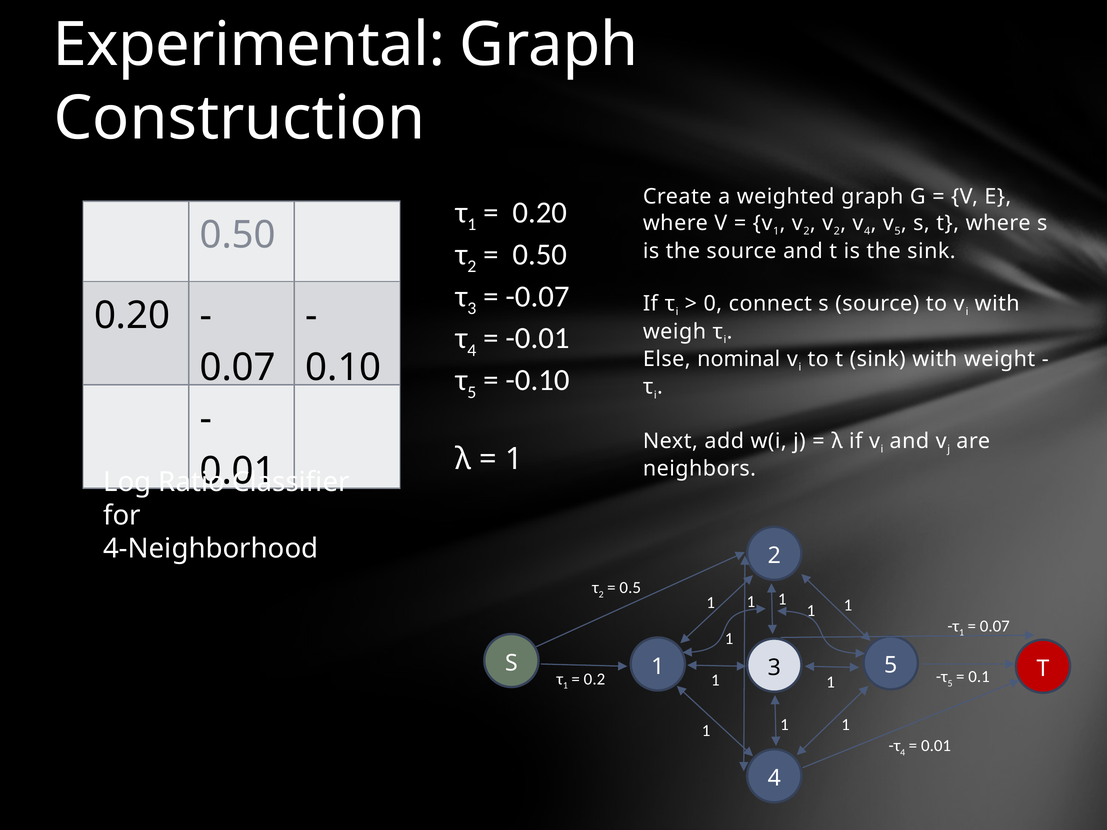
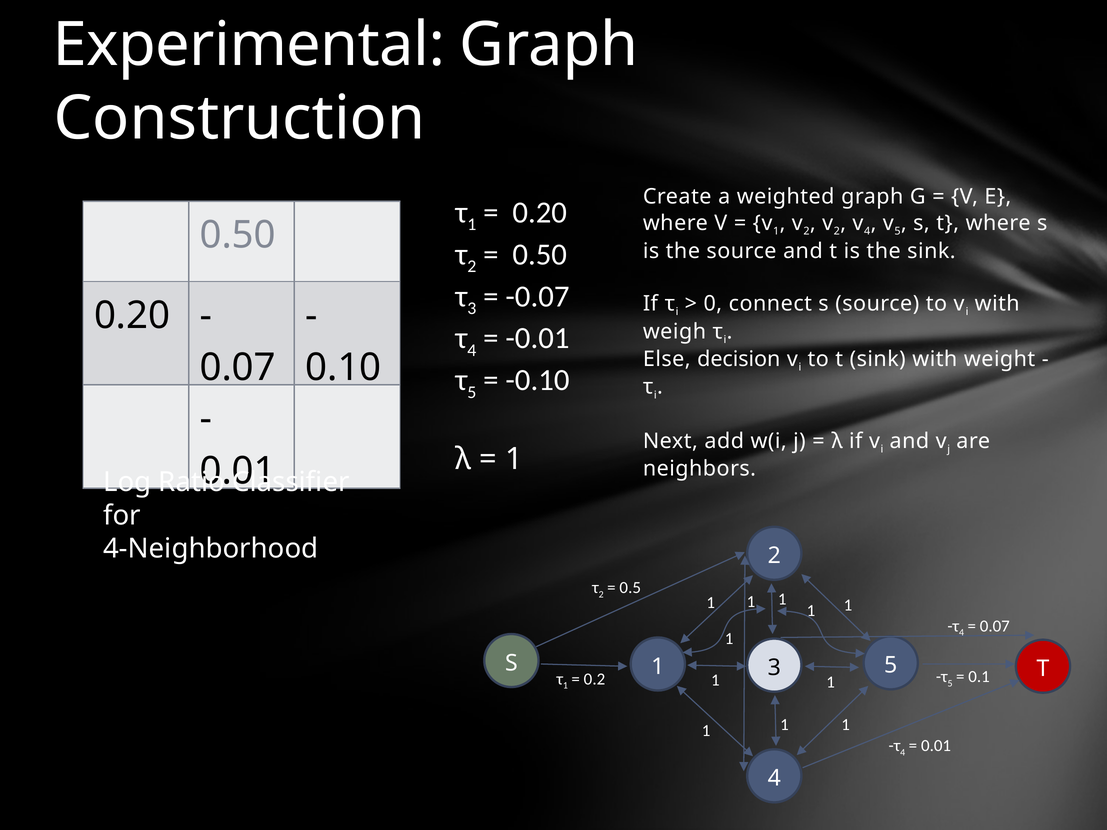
nominal: nominal -> decision
1 at (962, 633): 1 -> 4
